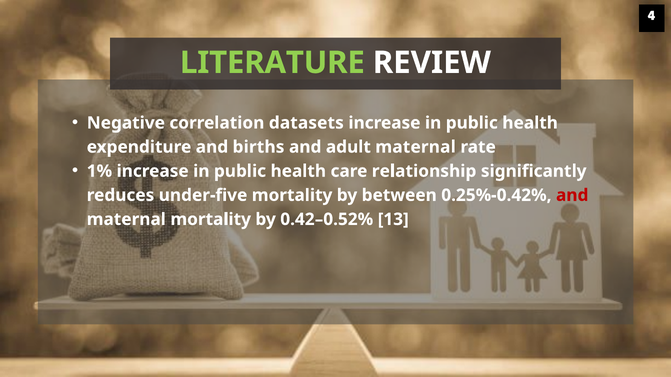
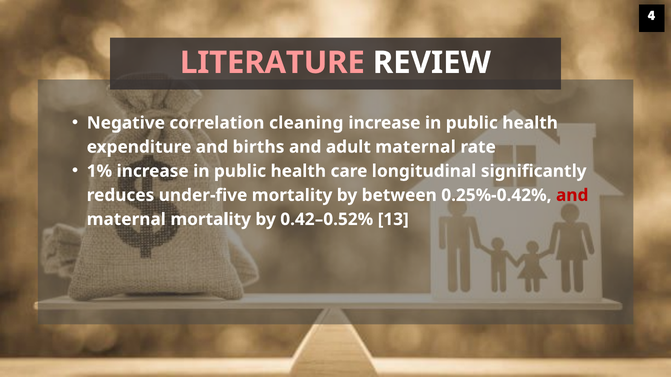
LITERATURE colour: light green -> pink
datasets: datasets -> cleaning
relationship: relationship -> longitudinal
